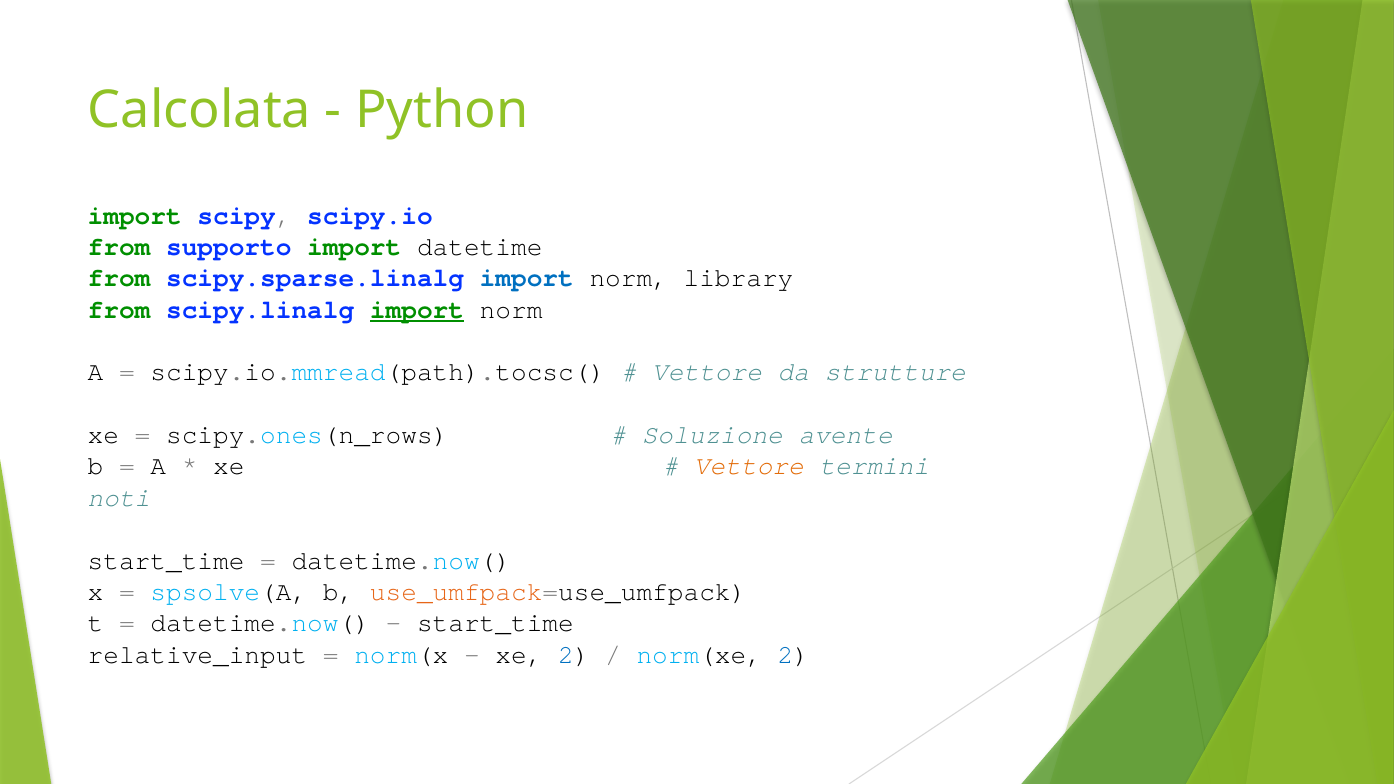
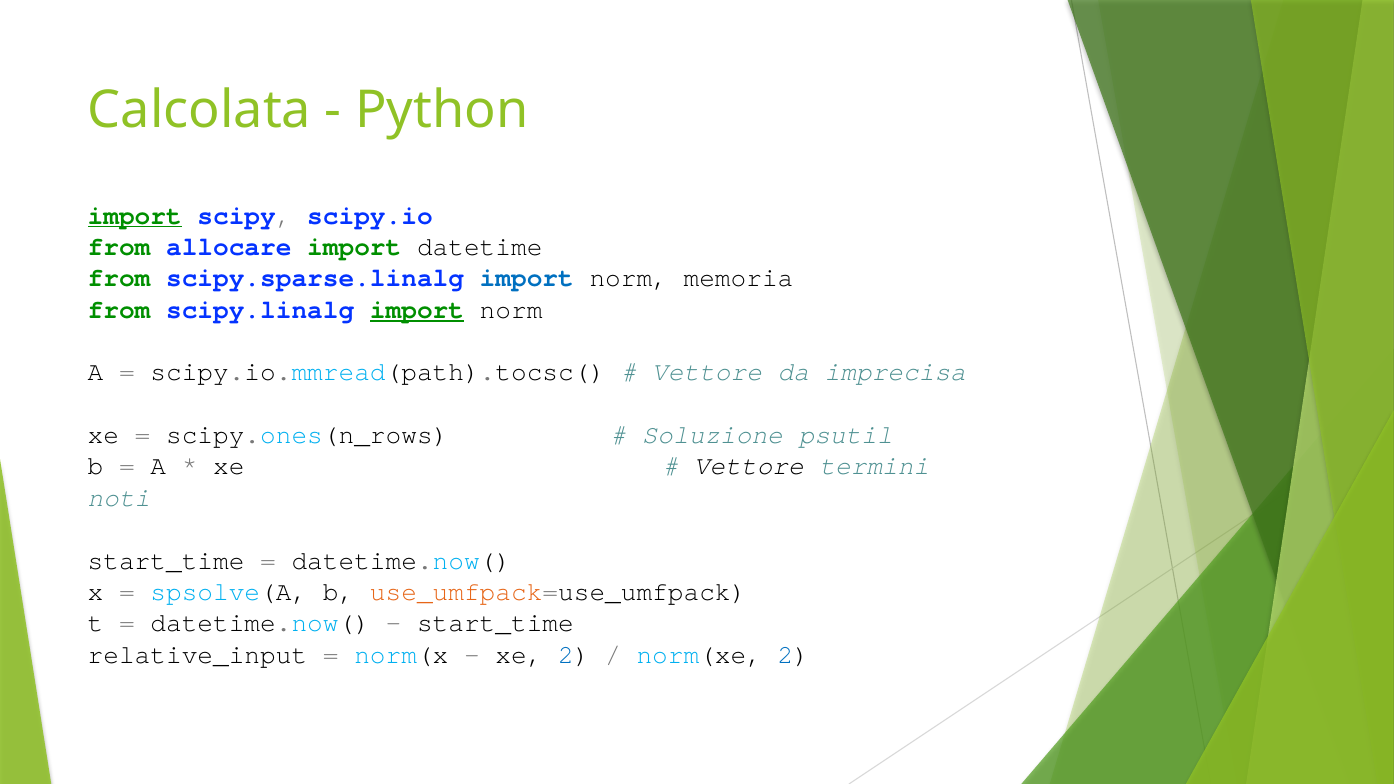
import at (135, 215) underline: none -> present
supporto: supporto -> allocare
library: library -> memoria
strutture: strutture -> imprecisa
avente: avente -> psutil
Vettore at (749, 466) colour: orange -> black
